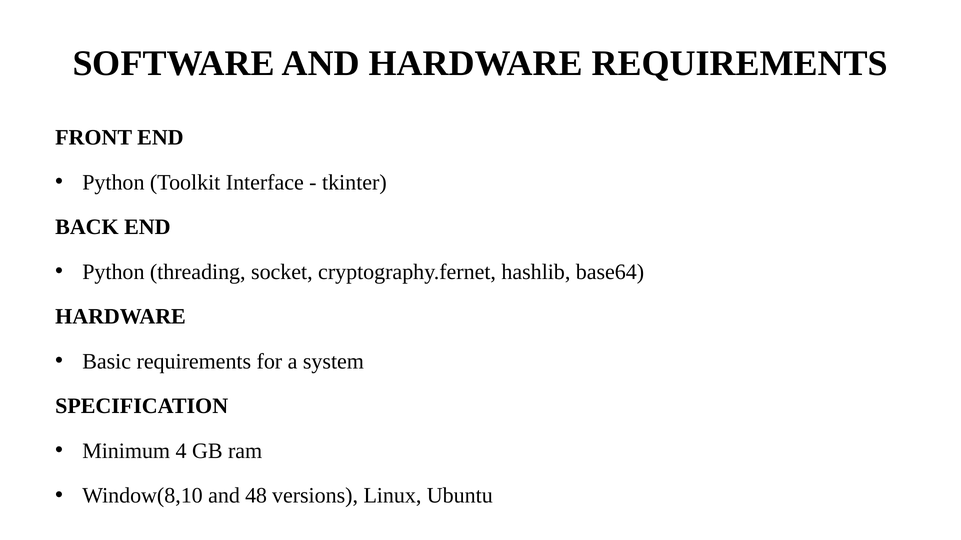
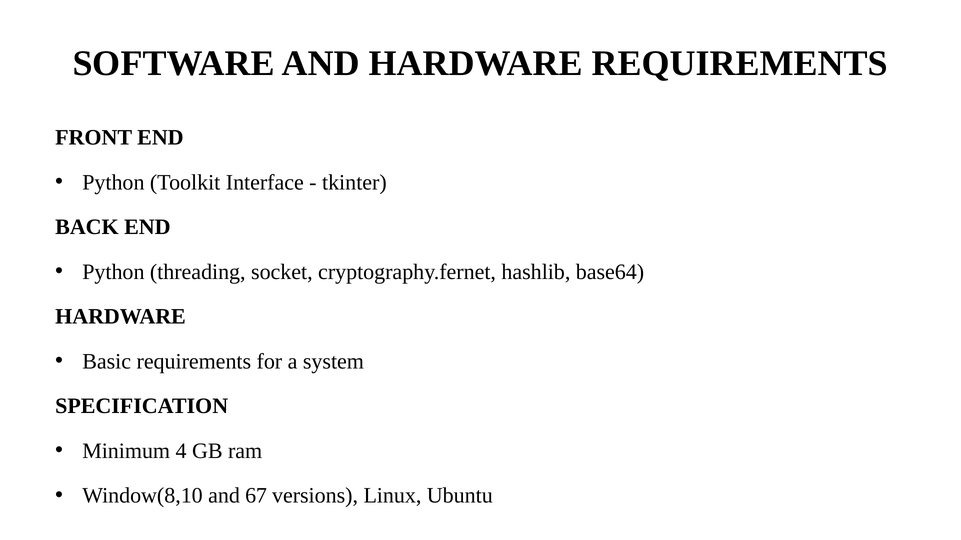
48: 48 -> 67
